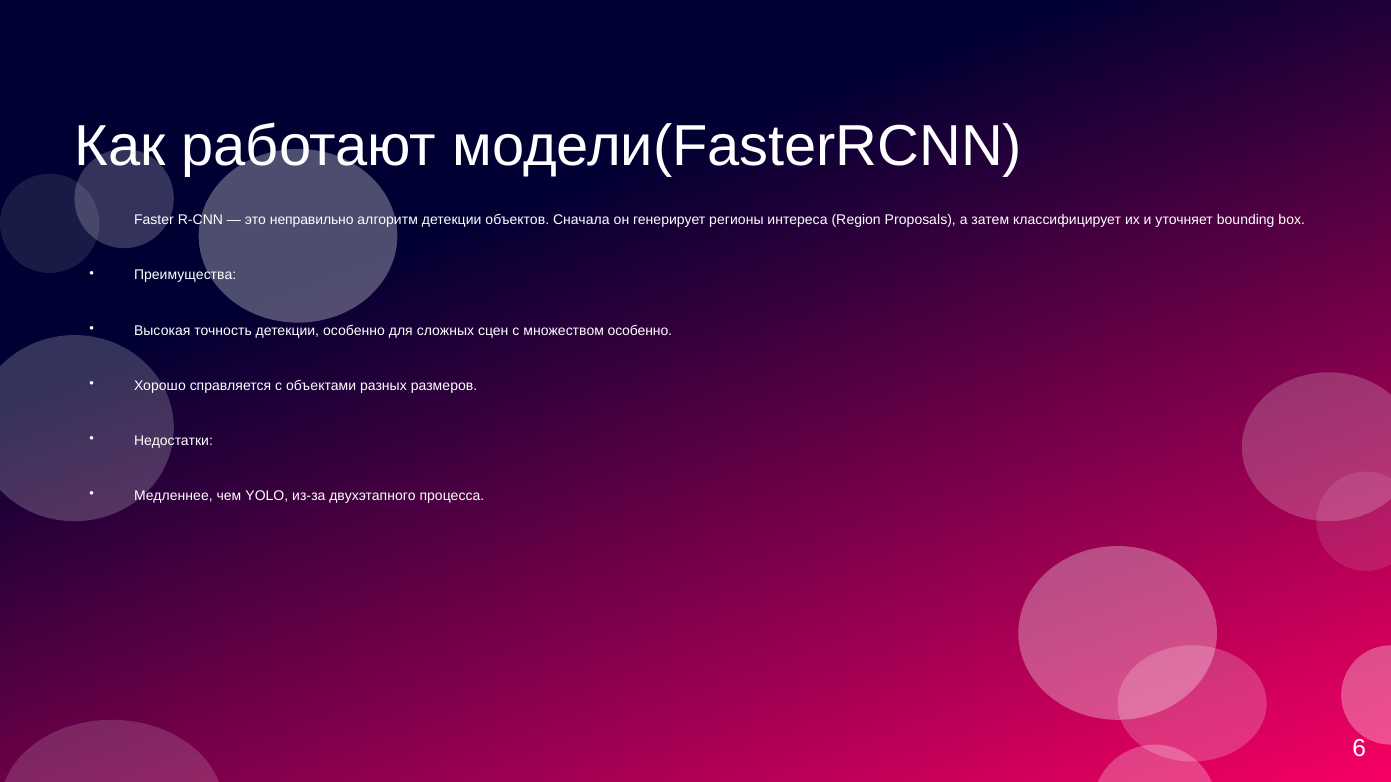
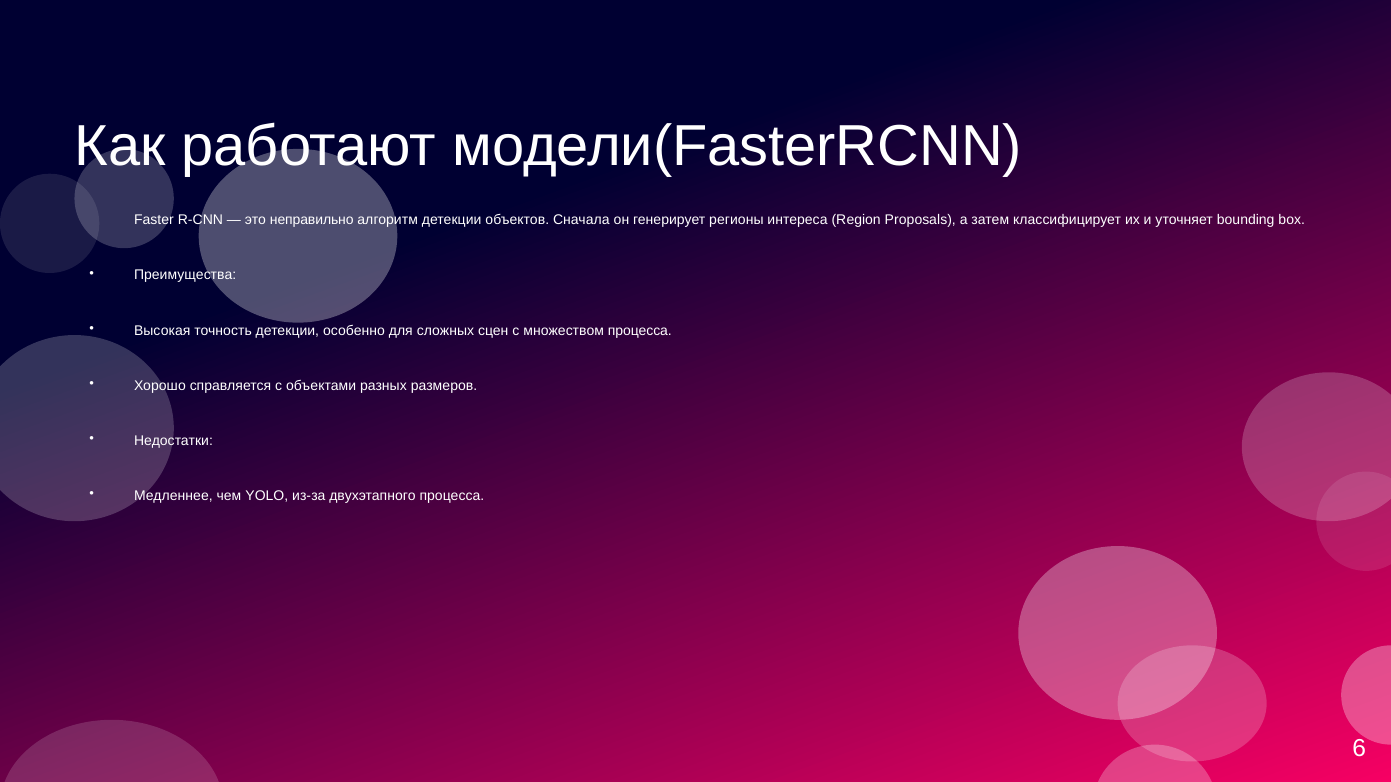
множеством особенно: особенно -> процесса
